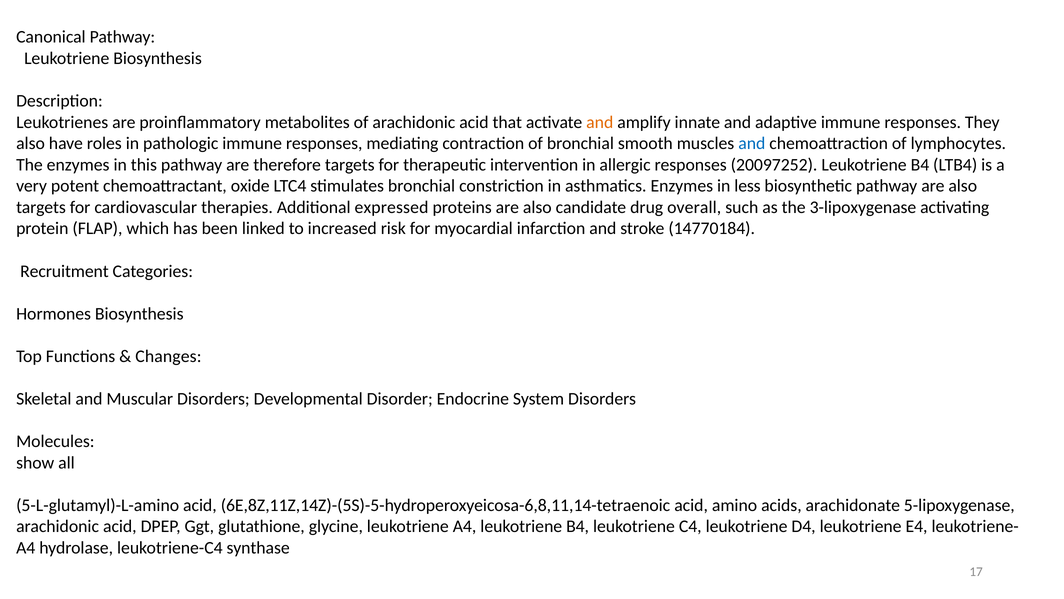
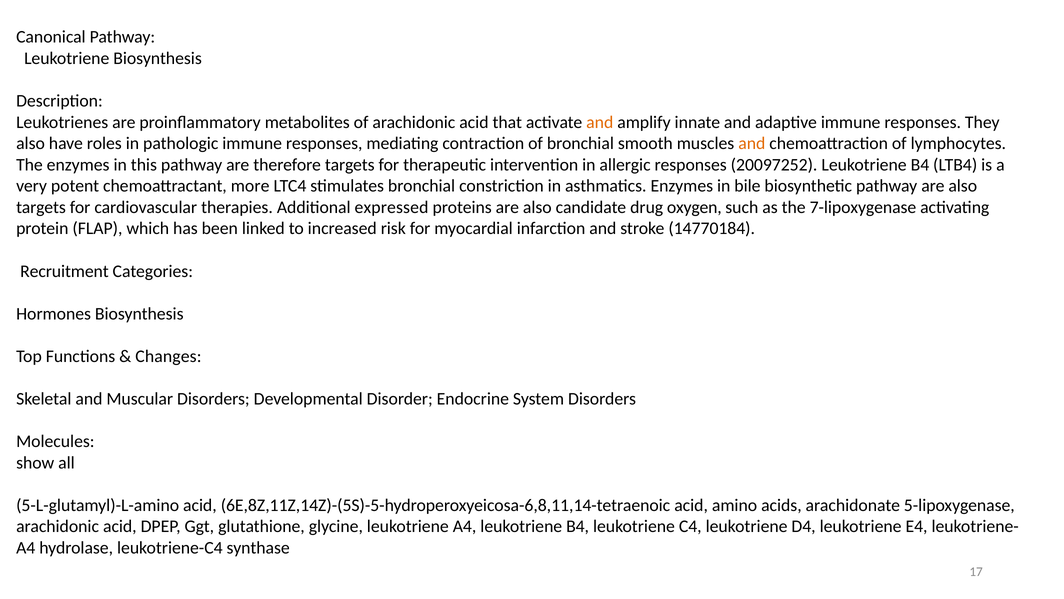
and at (752, 143) colour: blue -> orange
oxide: oxide -> more
less: less -> bile
overall: overall -> oxygen
3-lipoxygenase: 3-lipoxygenase -> 7-lipoxygenase
